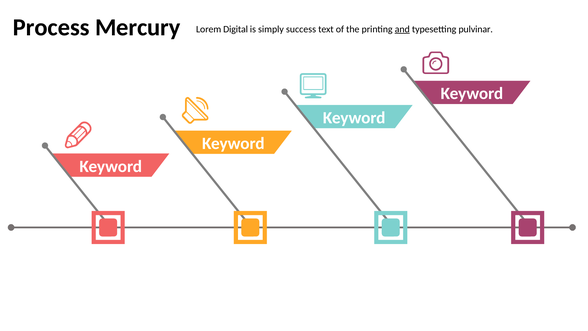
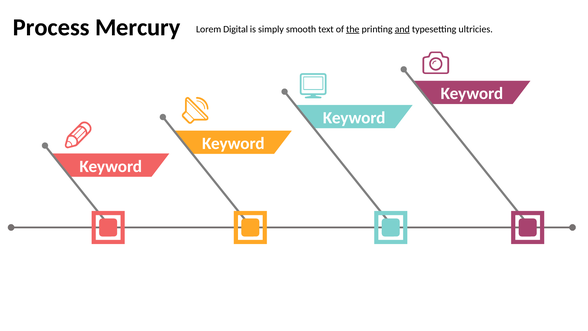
success: success -> smooth
the underline: none -> present
pulvinar: pulvinar -> ultricies
